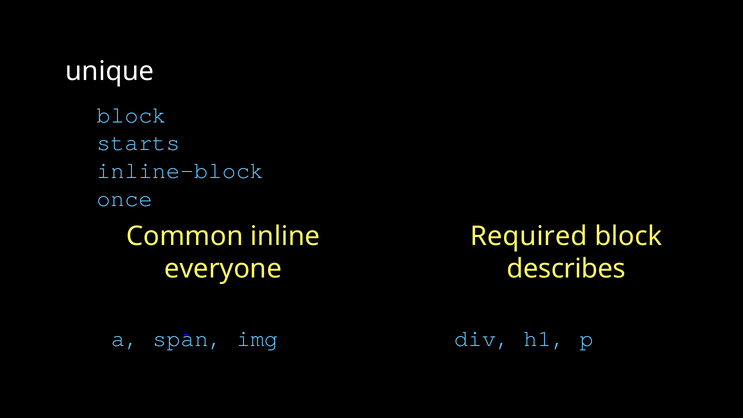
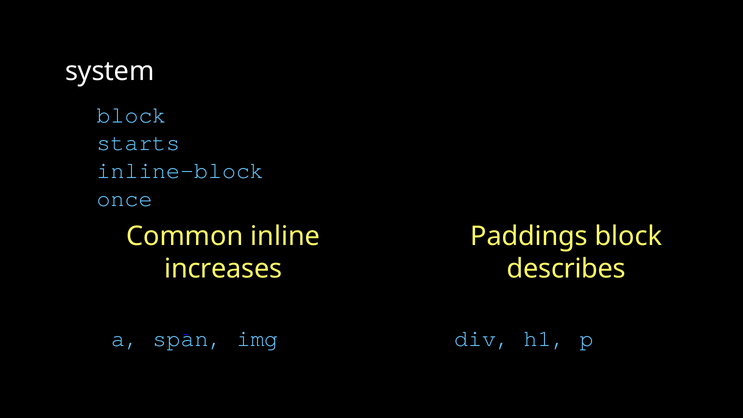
unique: unique -> system
Required: Required -> Paddings
everyone: everyone -> increases
